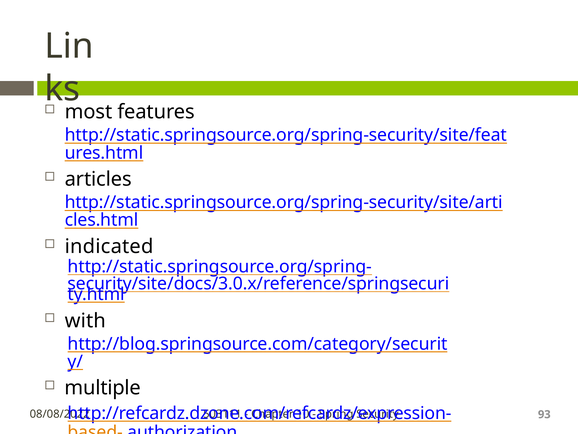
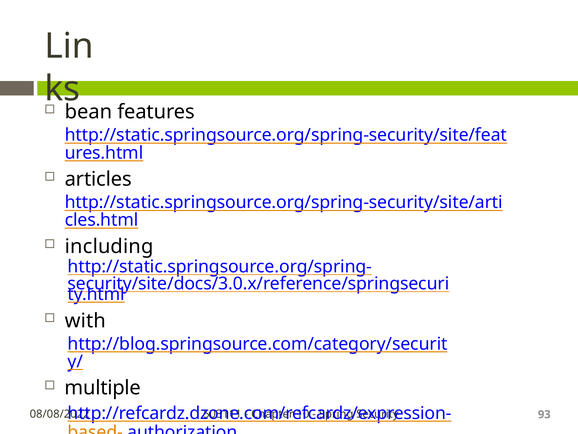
most: most -> bean
indicated: indicated -> including
